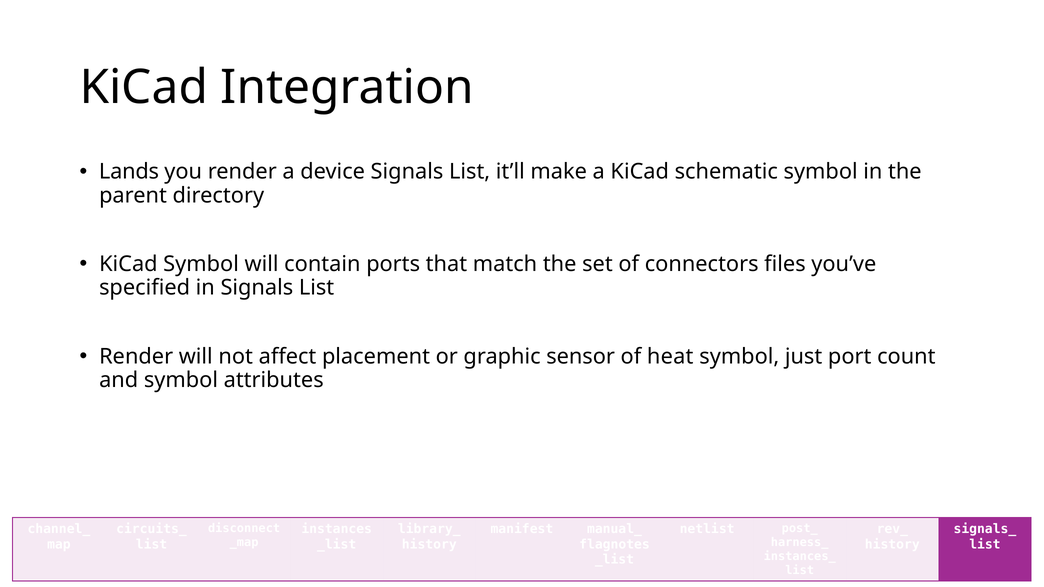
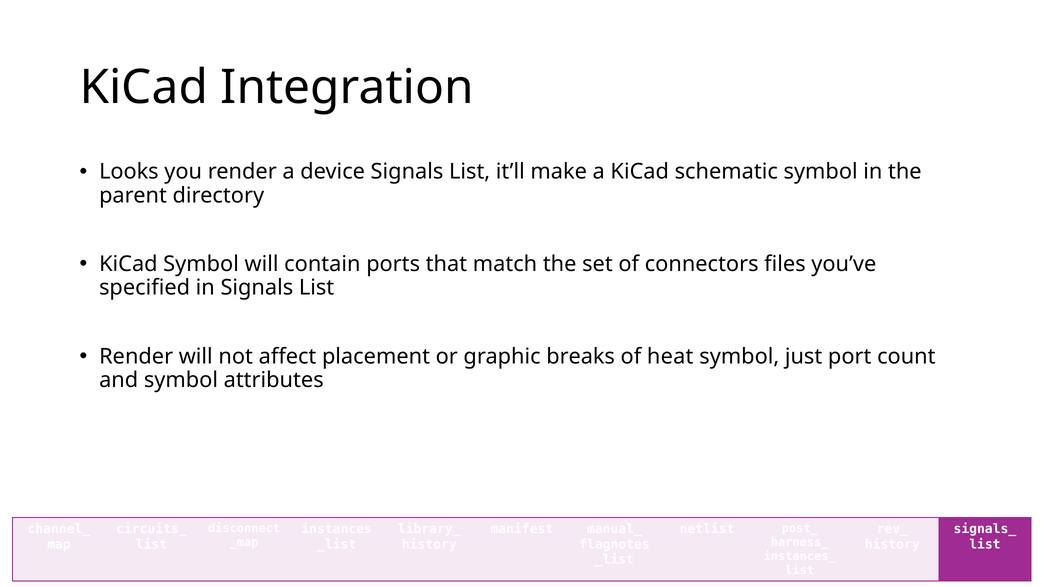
Lands: Lands -> Looks
sensor: sensor -> breaks
